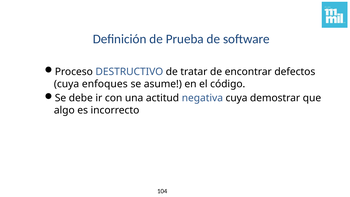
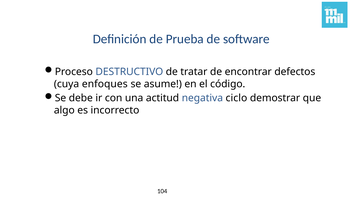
negativa cuya: cuya -> ciclo
